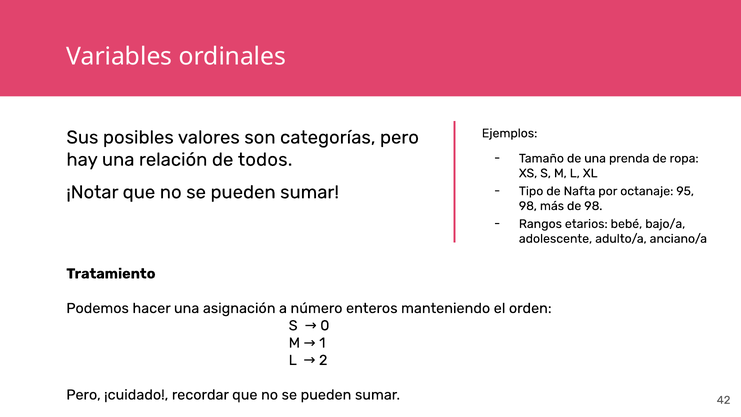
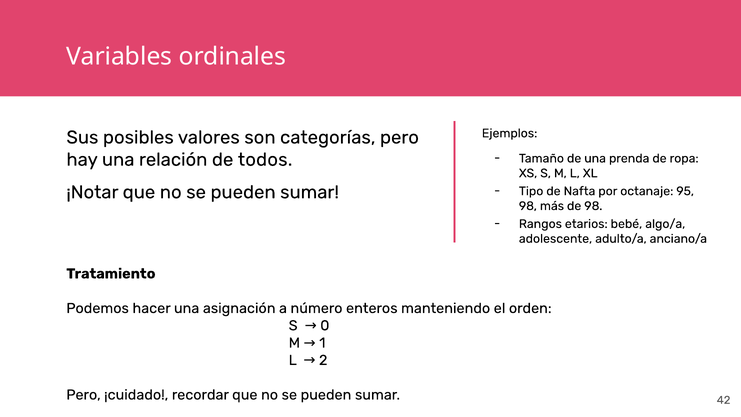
bajo/a: bajo/a -> algo/a
